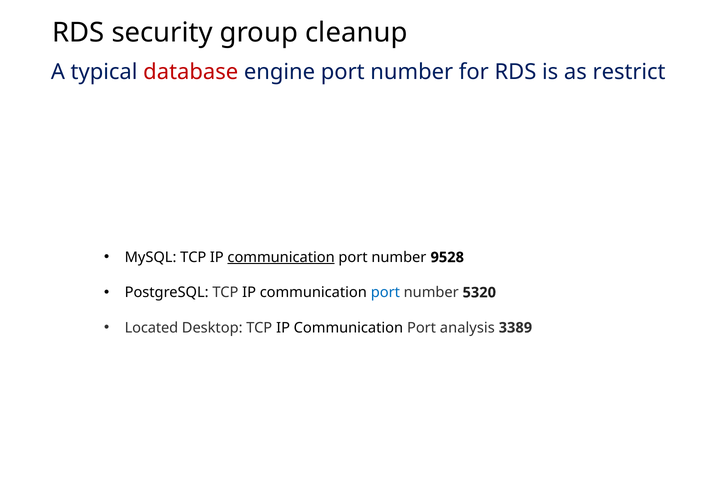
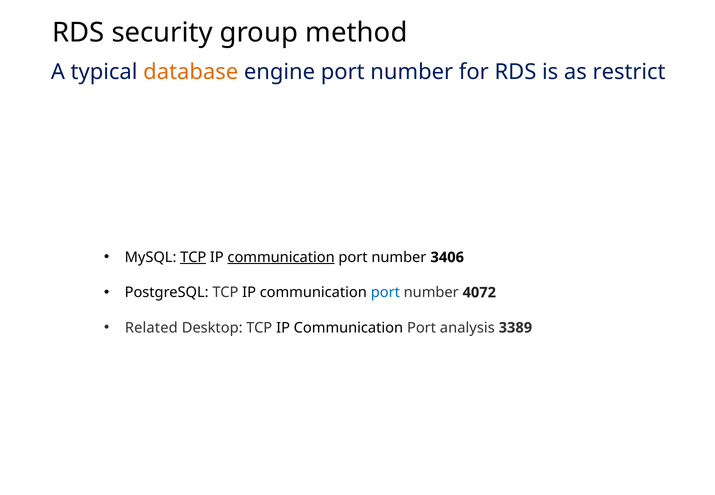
cleanup: cleanup -> method
database colour: red -> orange
TCP at (193, 257) underline: none -> present
9528: 9528 -> 3406
5320: 5320 -> 4072
Located: Located -> Related
